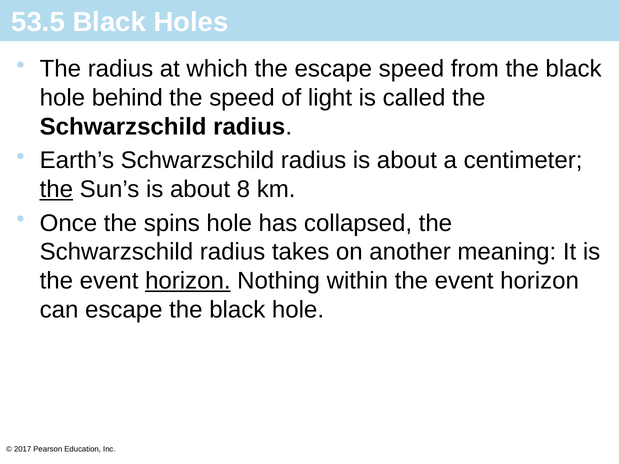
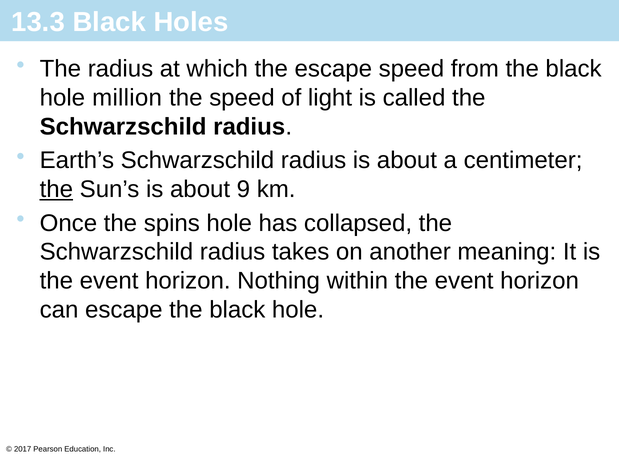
53.5: 53.5 -> 13.3
behind: behind -> million
8: 8 -> 9
horizon at (188, 281) underline: present -> none
